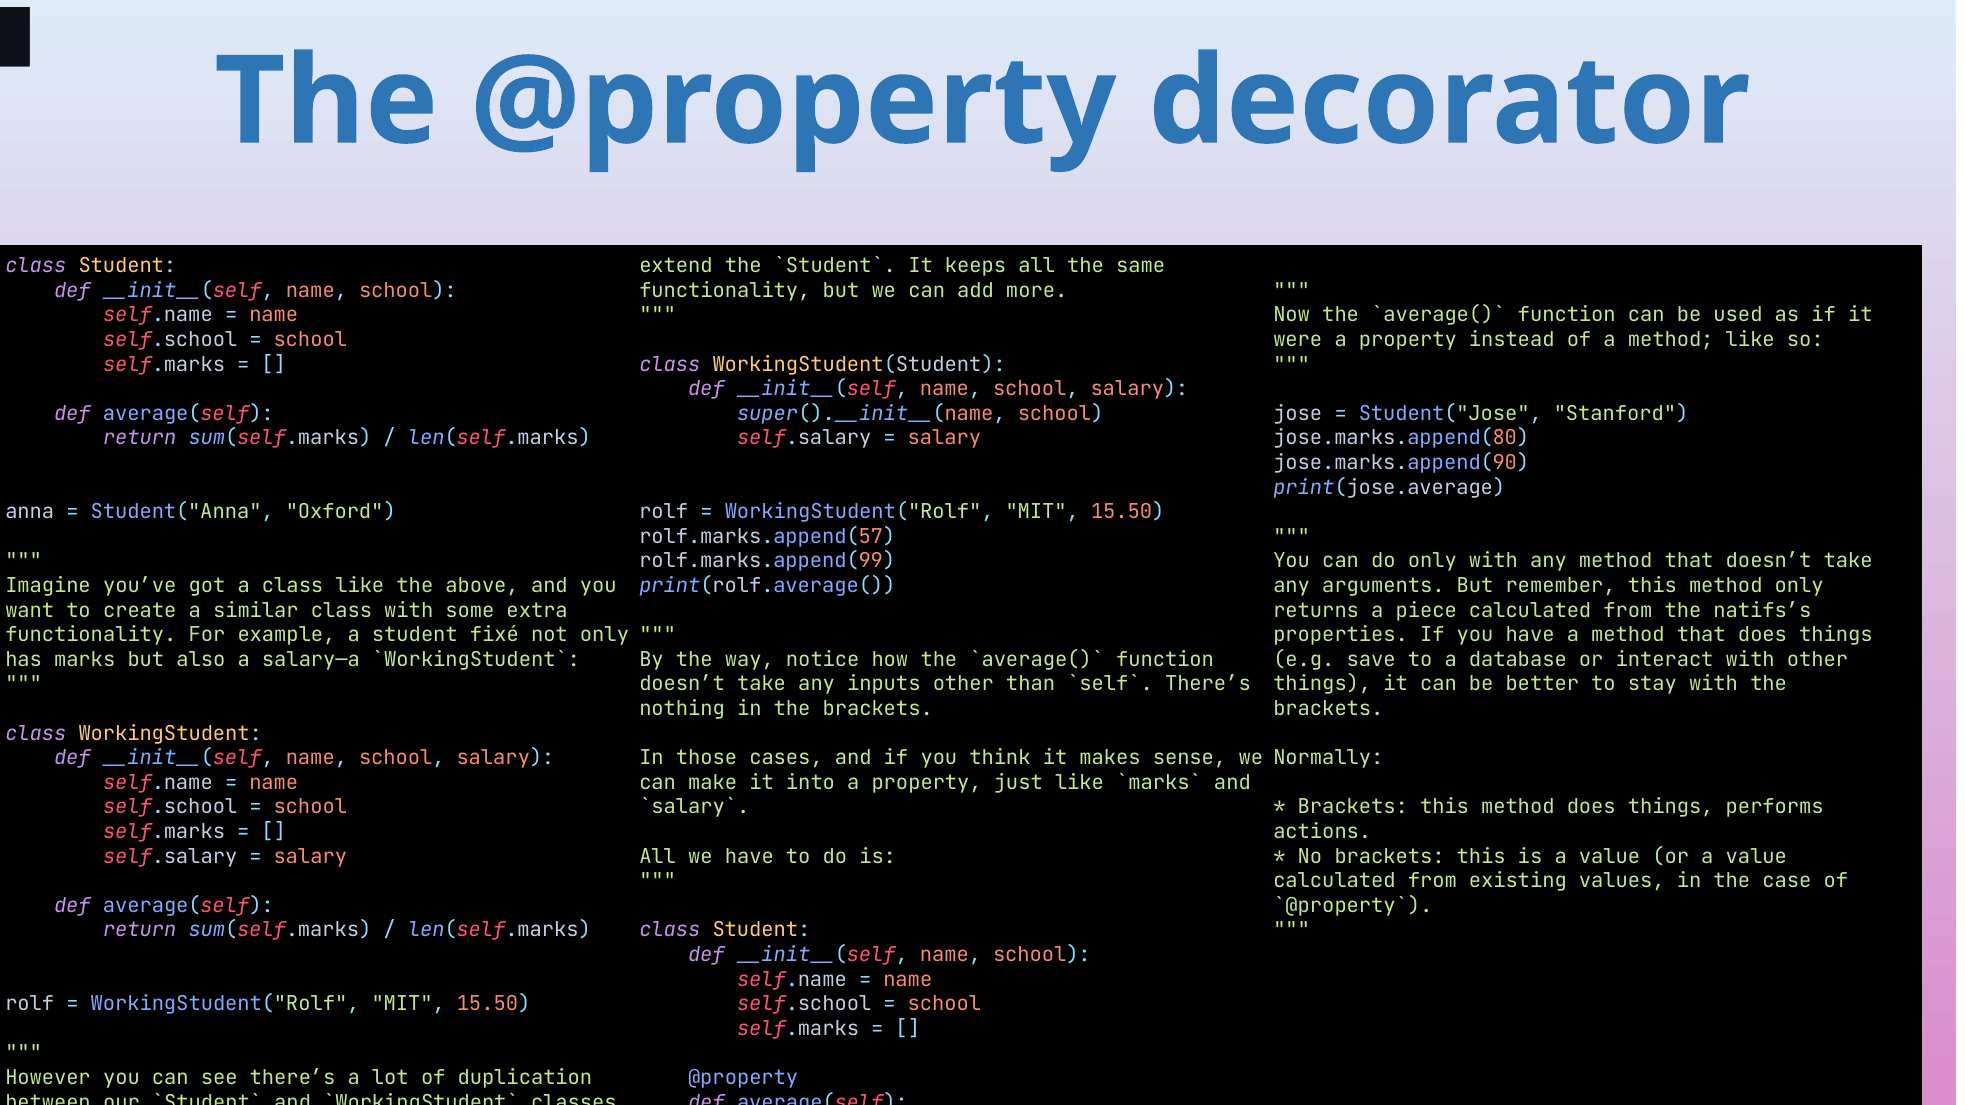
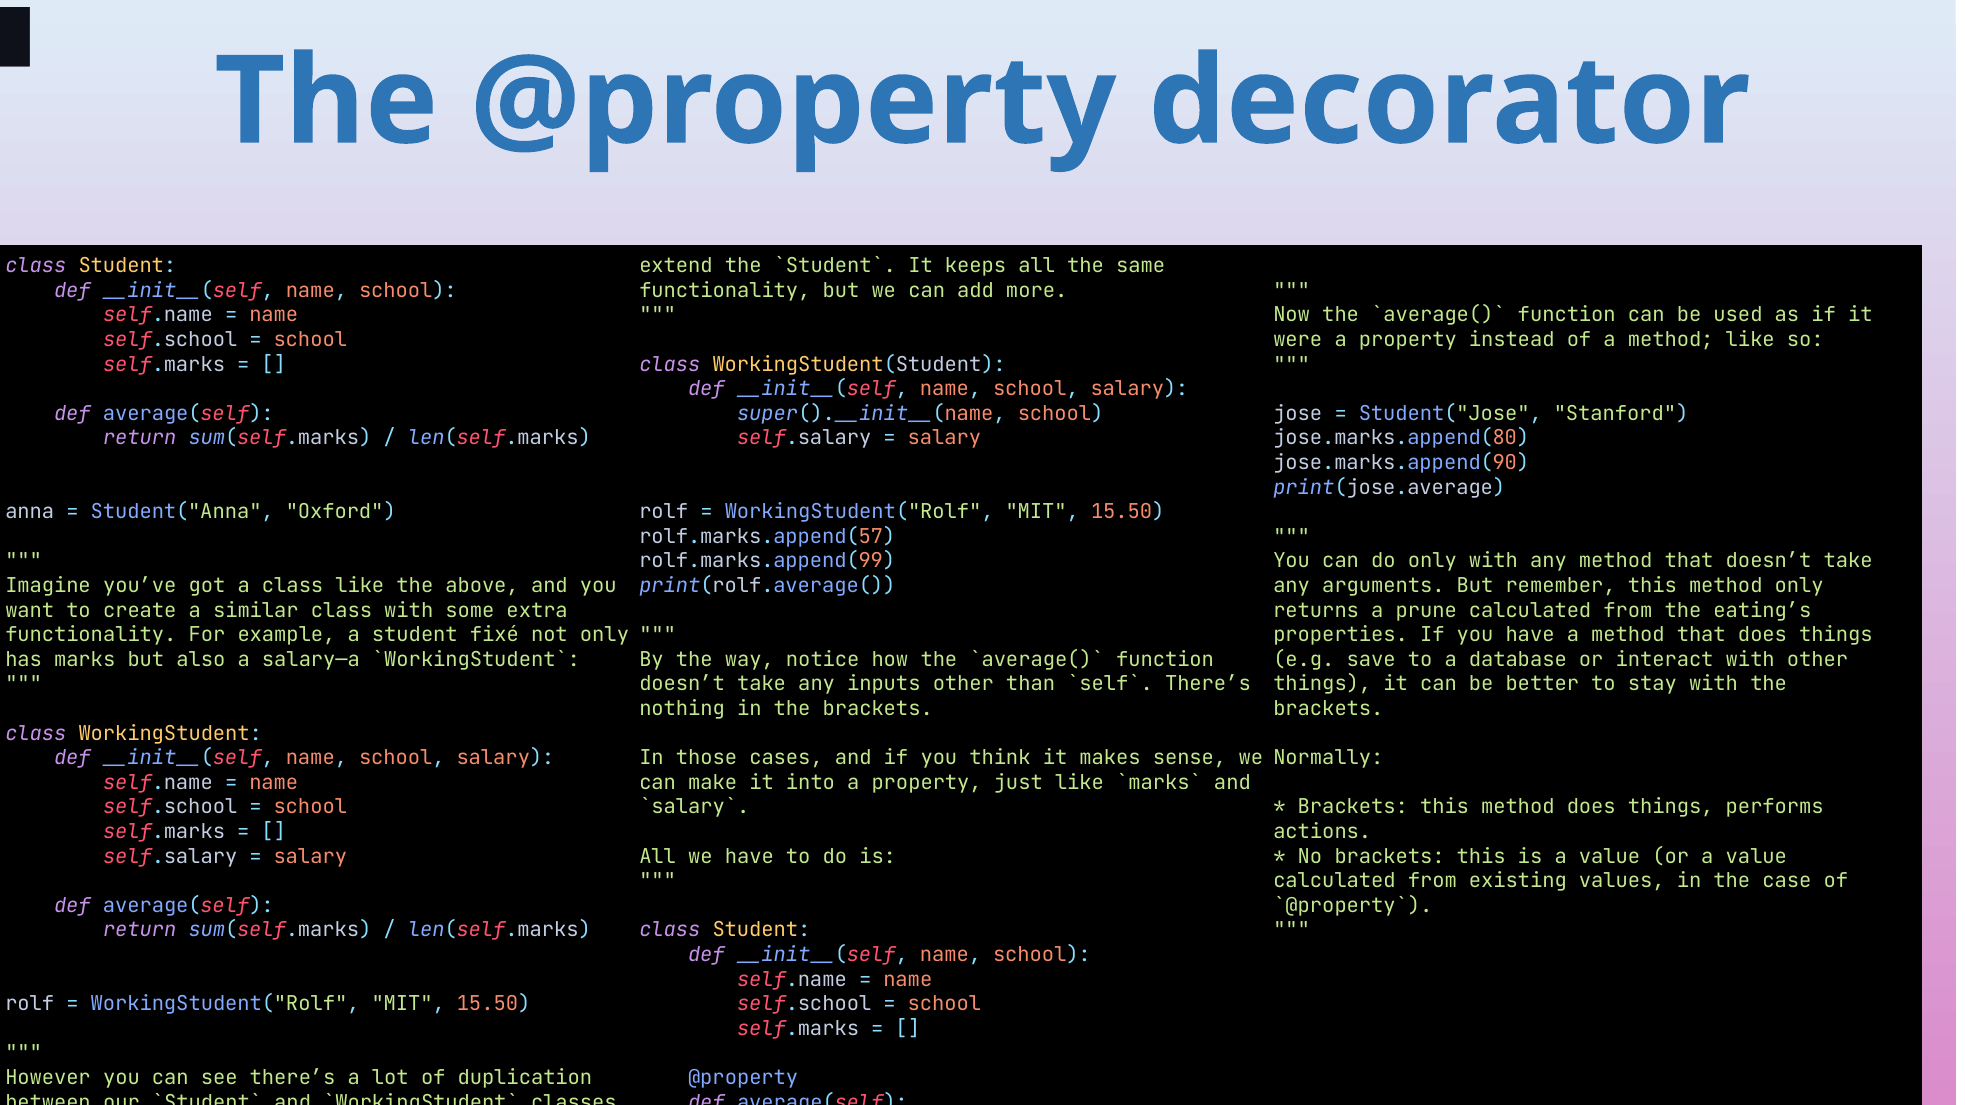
piece: piece -> prune
natifs’s: natifs’s -> eating’s
